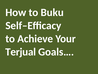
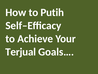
Buku: Buku -> Putih
